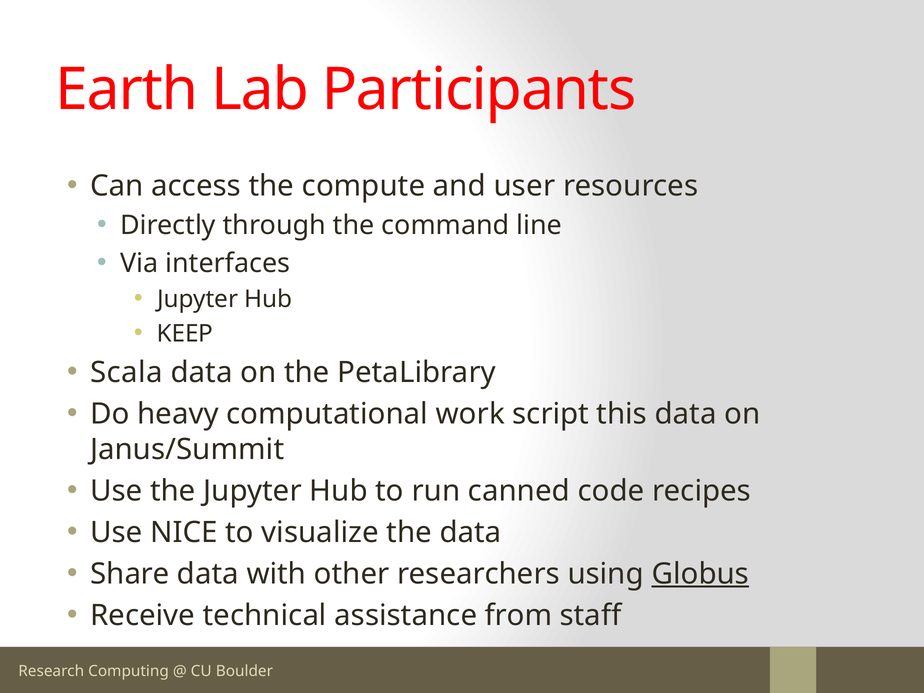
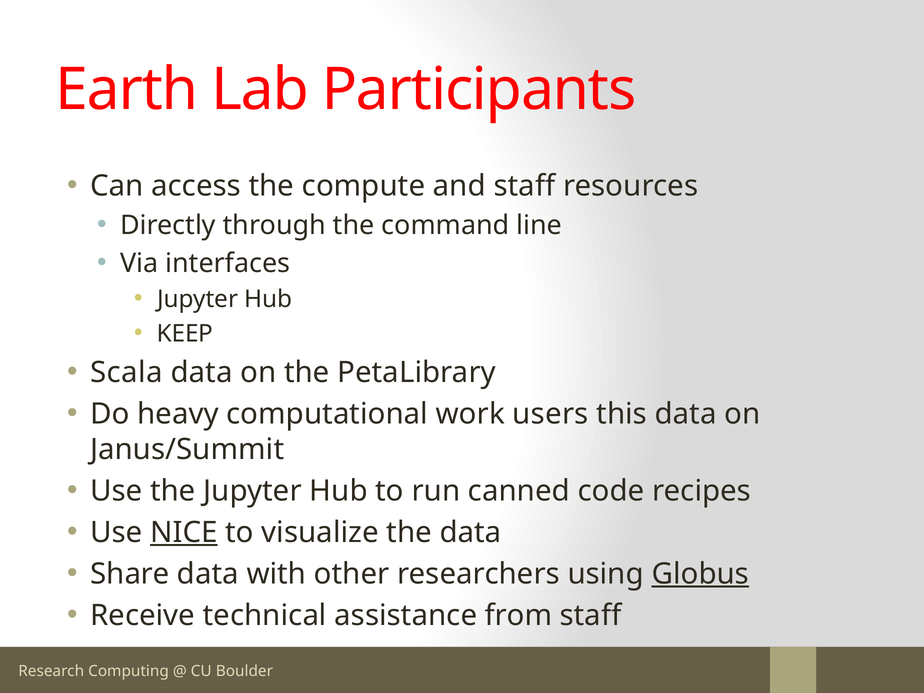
and user: user -> staff
script: script -> users
NICE underline: none -> present
